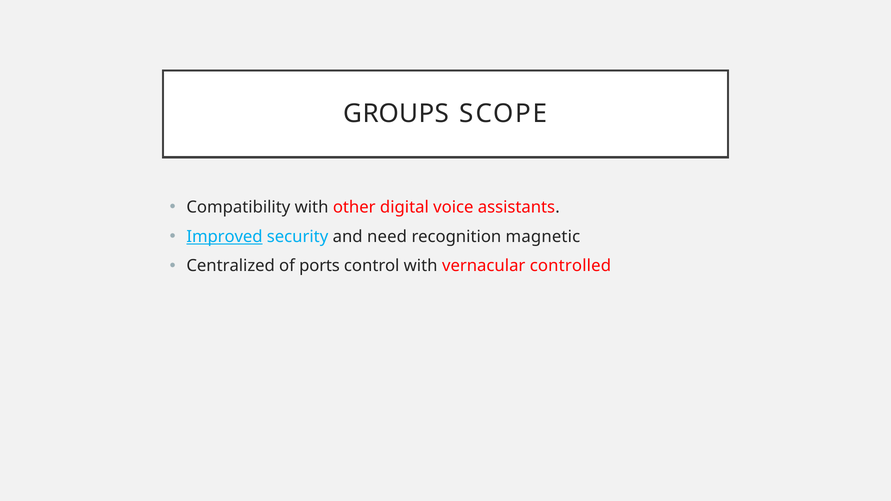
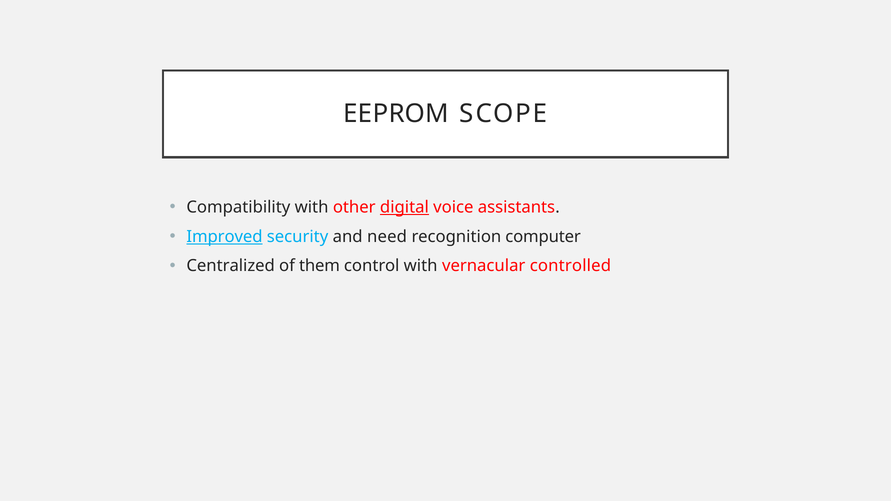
GROUPS: GROUPS -> EEPROM
digital underline: none -> present
magnetic: magnetic -> computer
ports: ports -> them
